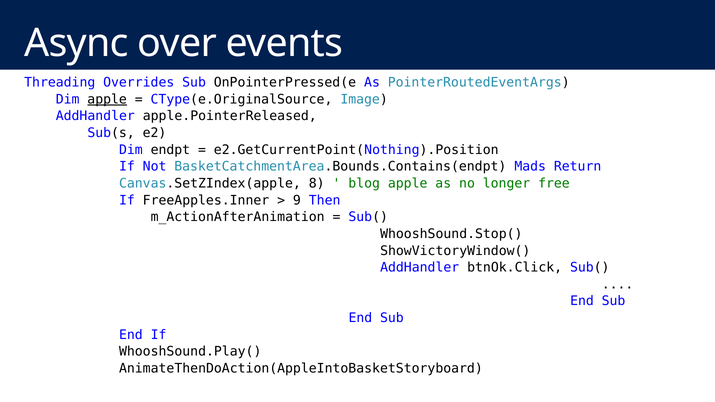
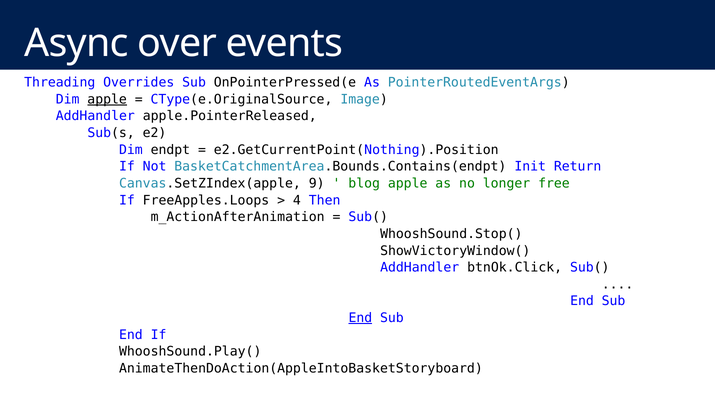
Mads: Mads -> Init
8: 8 -> 9
FreeApples.Inner: FreeApples.Inner -> FreeApples.Loops
9: 9 -> 4
End at (360, 318) underline: none -> present
